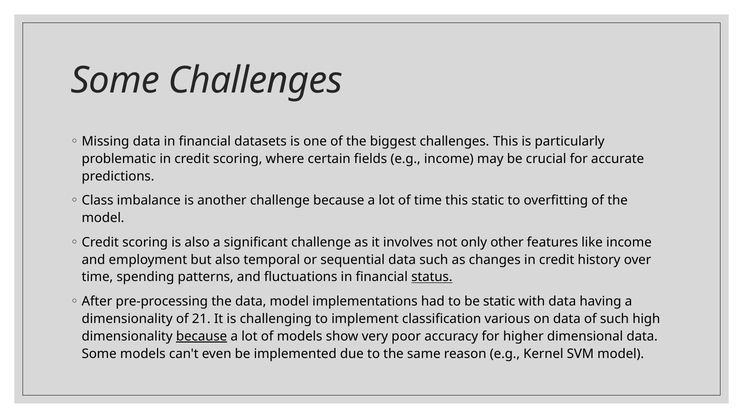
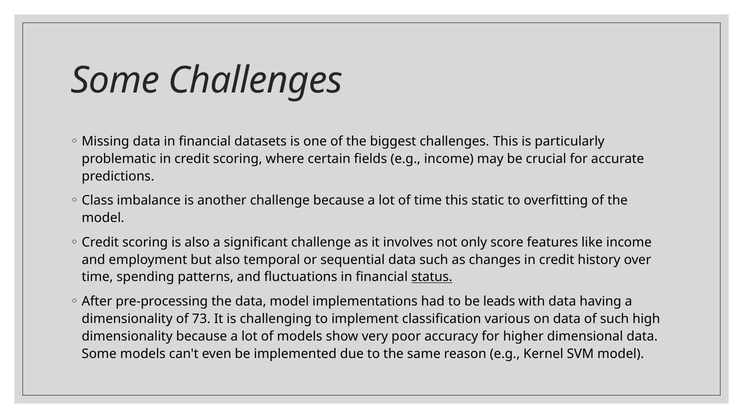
other: other -> score
be static: static -> leads
21: 21 -> 73
because at (202, 336) underline: present -> none
